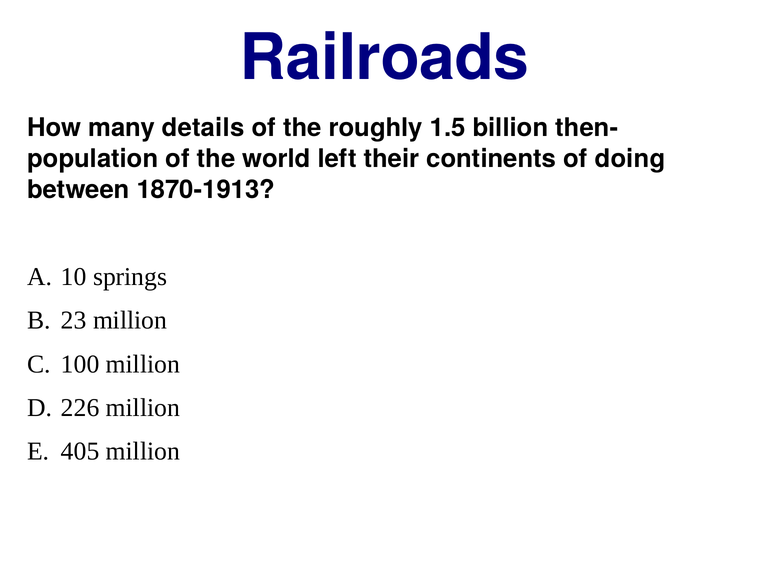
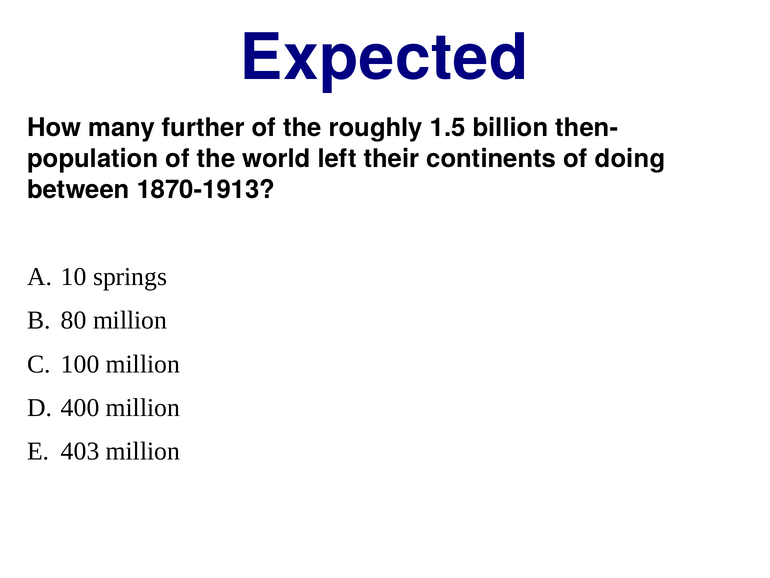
Railroads: Railroads -> Expected
details: details -> further
23: 23 -> 80
226: 226 -> 400
405: 405 -> 403
